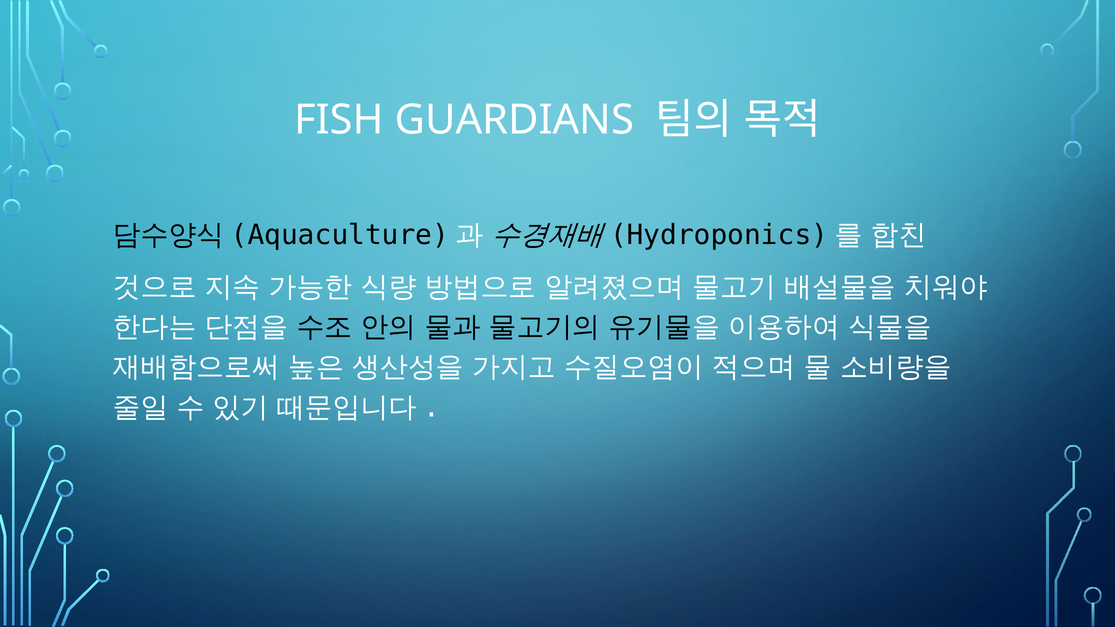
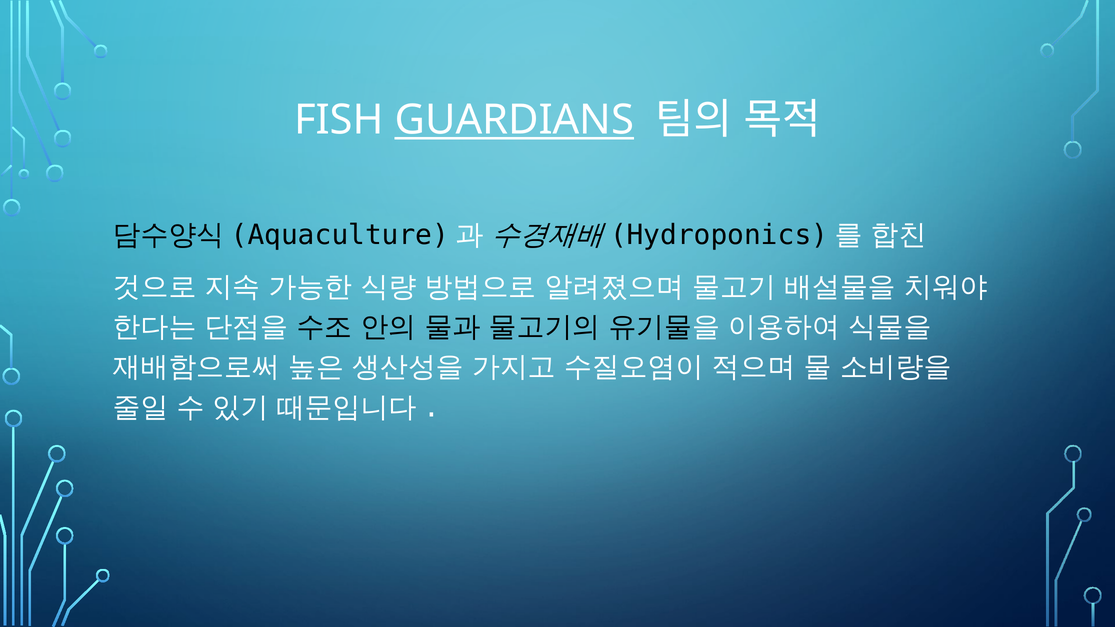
GUARDIANS underline: none -> present
